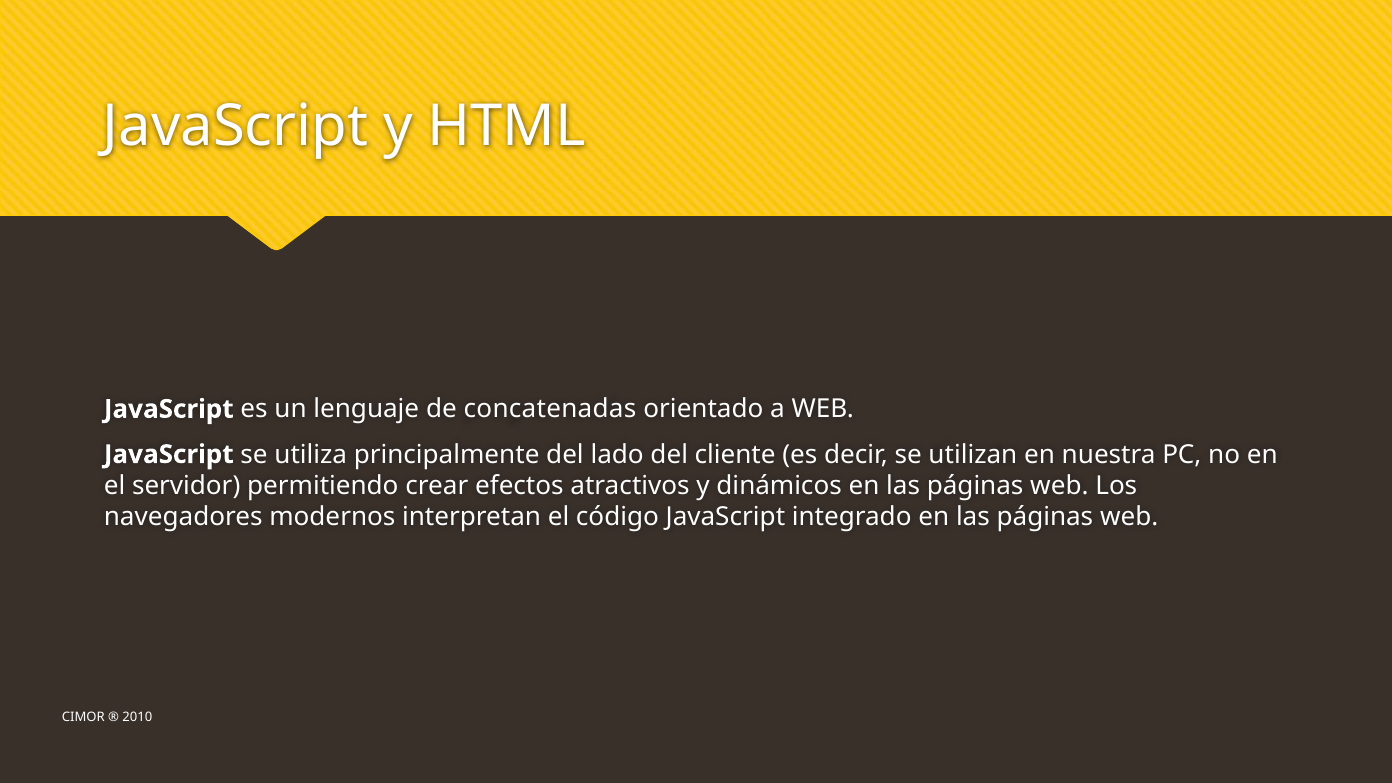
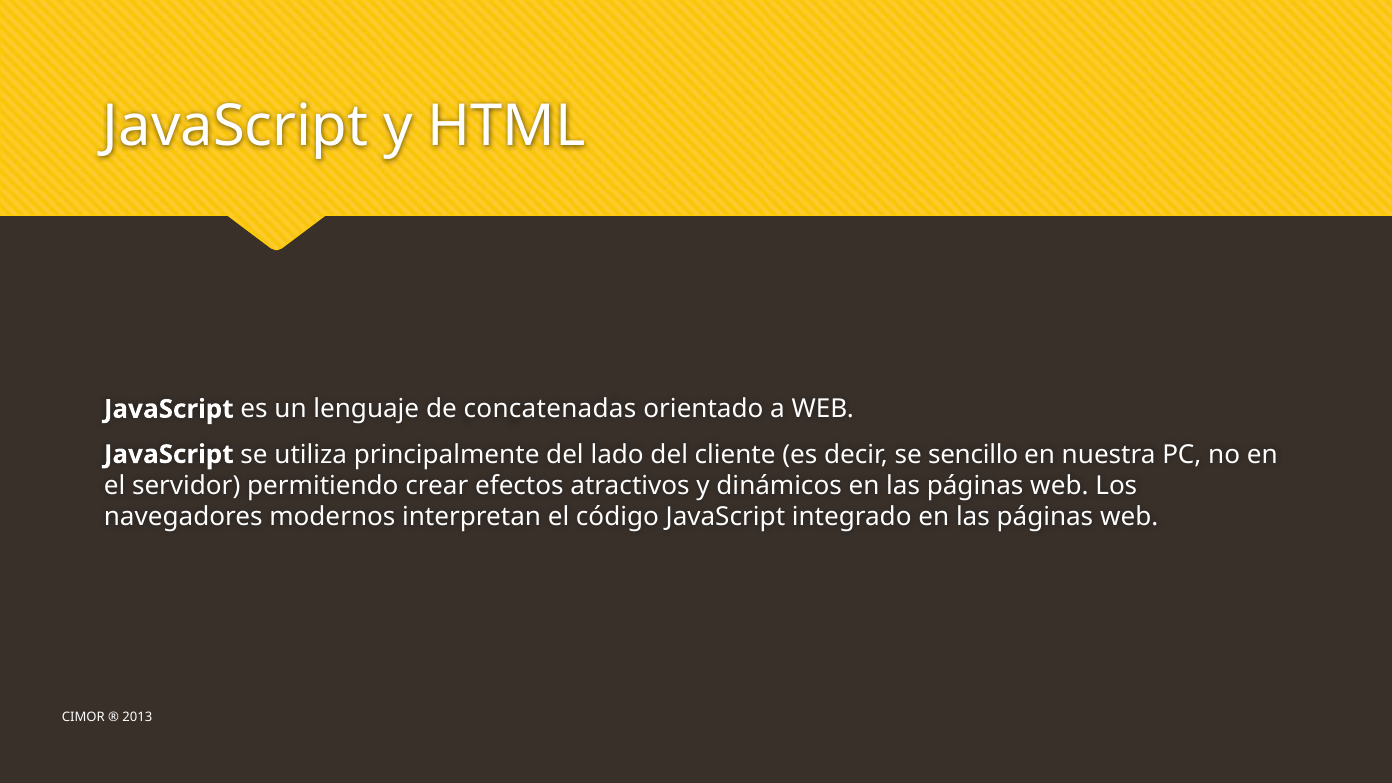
utilizan: utilizan -> sencillo
2010: 2010 -> 2013
